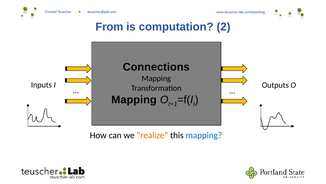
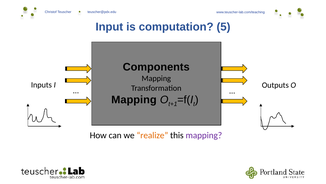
From: From -> Input
2: 2 -> 5
Connections: Connections -> Components
mapping at (204, 135) colour: blue -> purple
